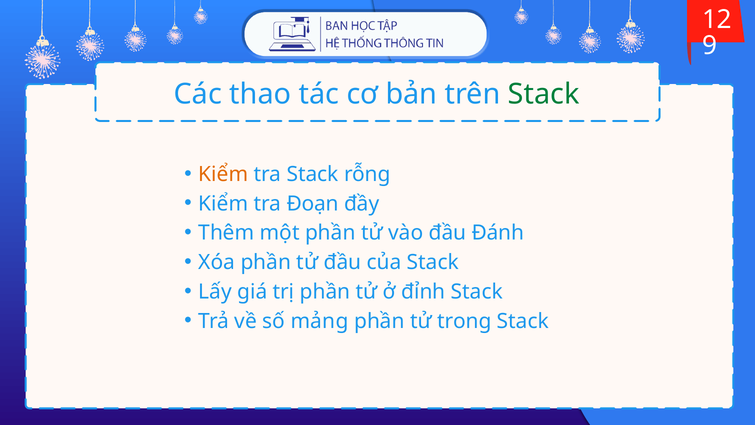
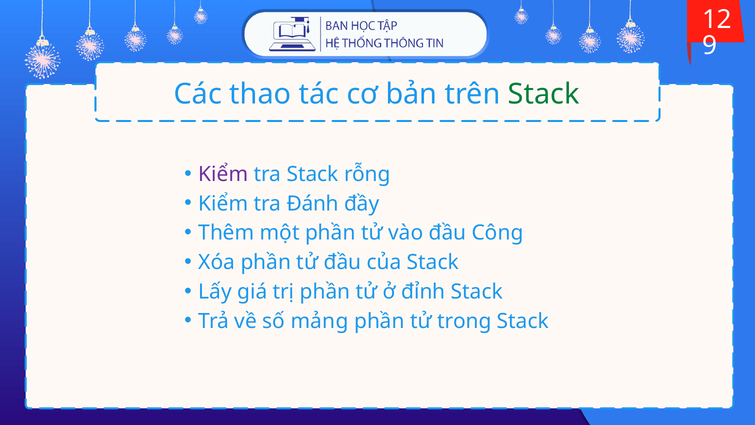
Kiểm at (223, 174) colour: orange -> purple
Đoạn: Đoạn -> Đánh
Đánh: Đánh -> Công
